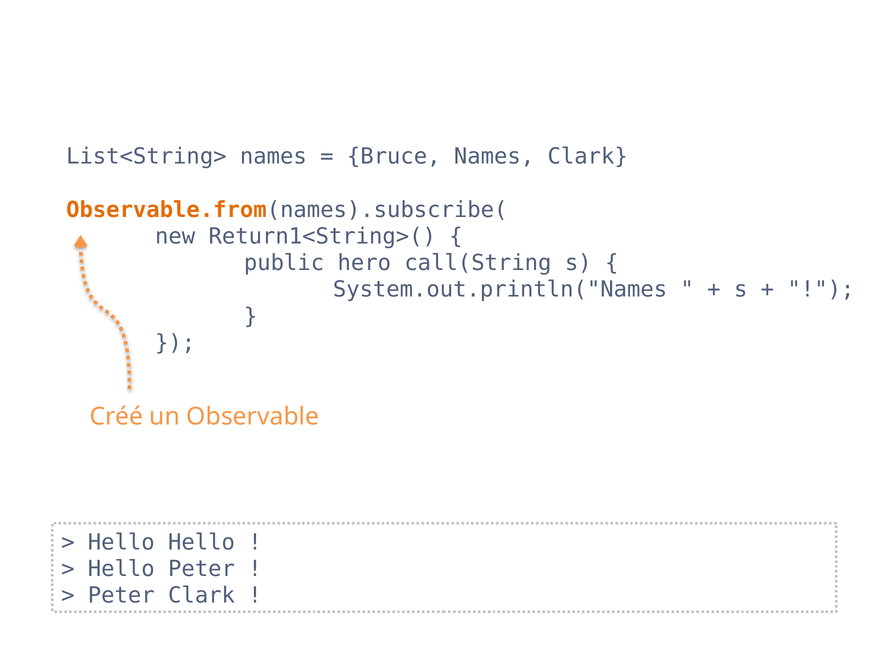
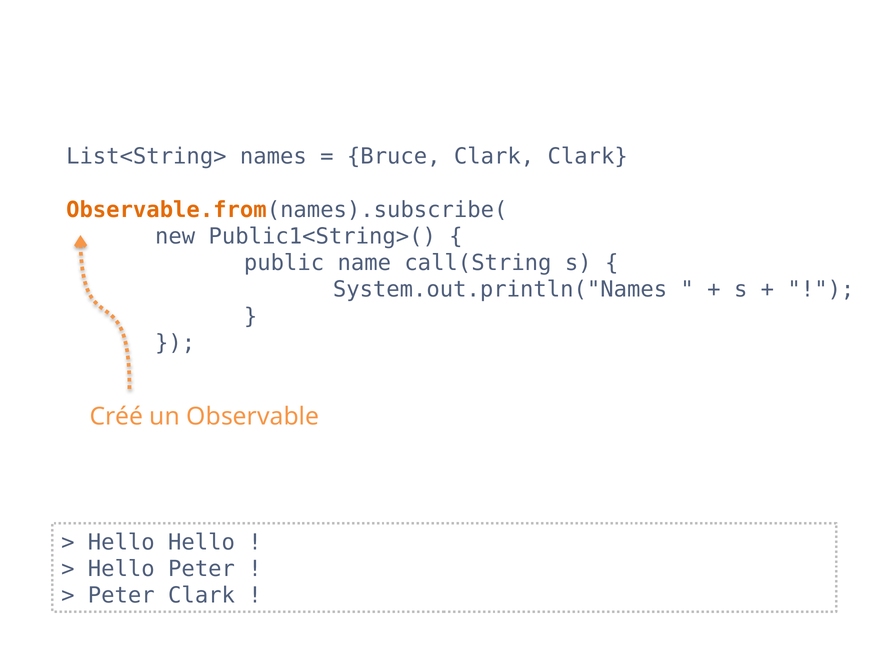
Bruce Names: Names -> Clark
Return1<String>(: Return1<String>( -> Public1<String>(
hero: hero -> name
